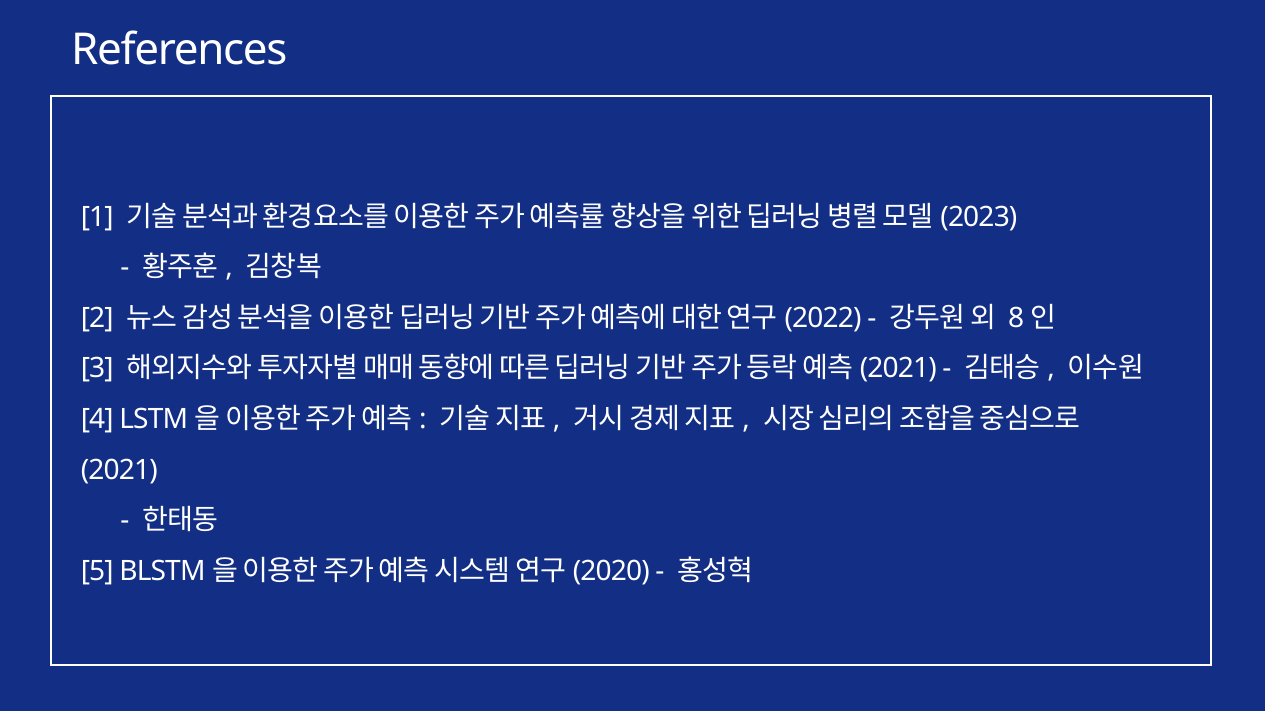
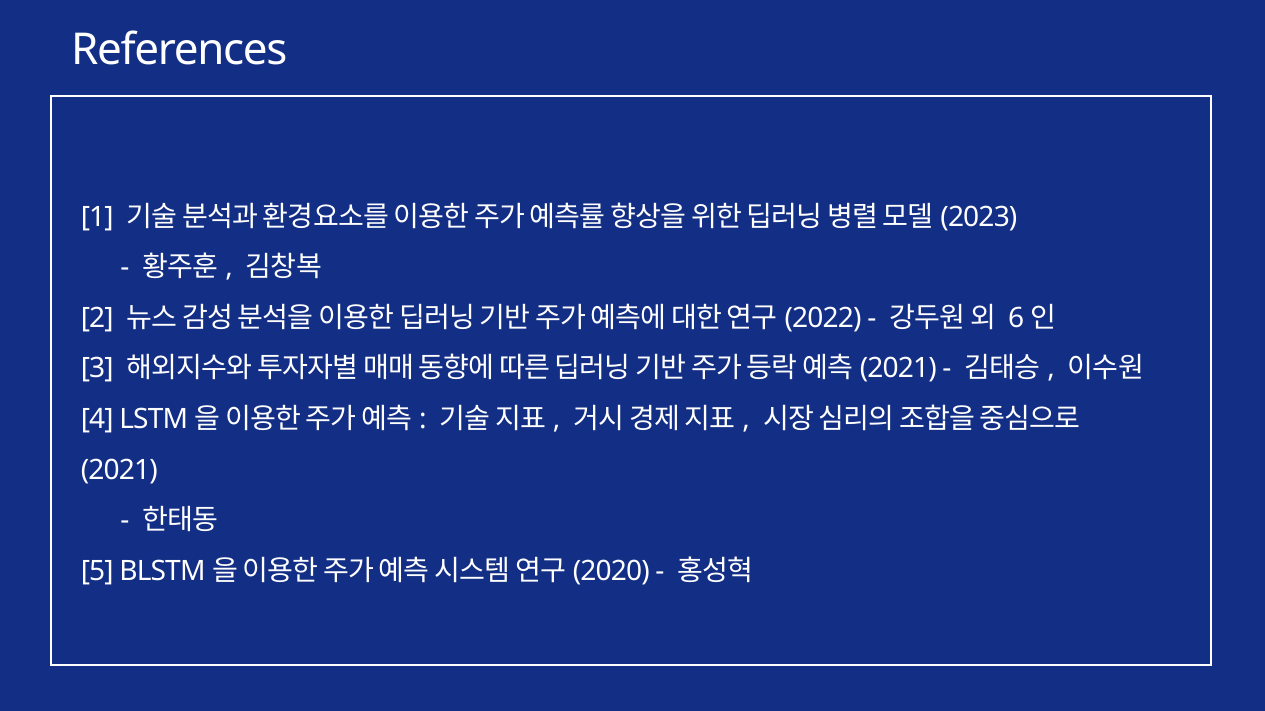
8: 8 -> 6
